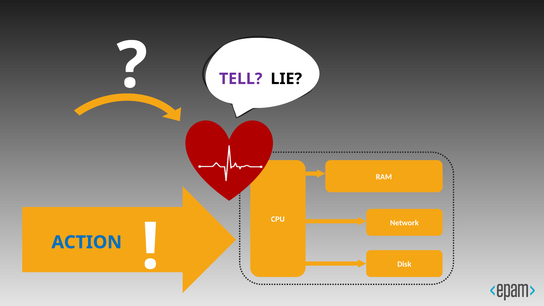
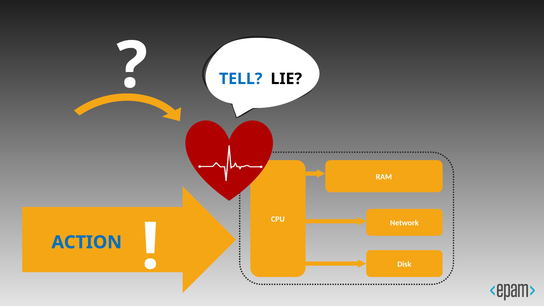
TELL colour: purple -> blue
